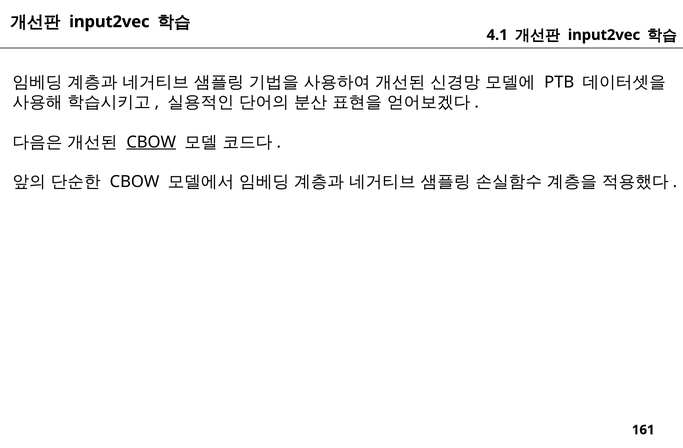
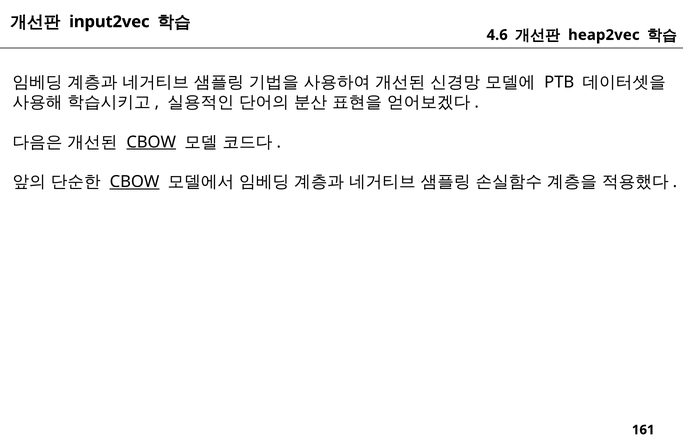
4.1: 4.1 -> 4.6
input2vec at (604, 35): input2vec -> heap2vec
CBOW at (135, 182) underline: none -> present
